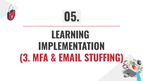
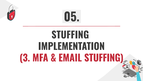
LEARNING at (70, 35): LEARNING -> STUFFING
